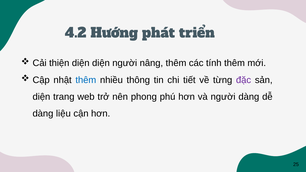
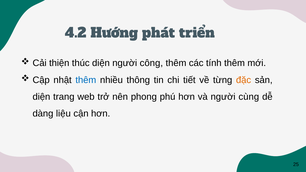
thiện diện: diện -> thúc
nâng: nâng -> công
đặc colour: purple -> orange
người dàng: dàng -> cùng
